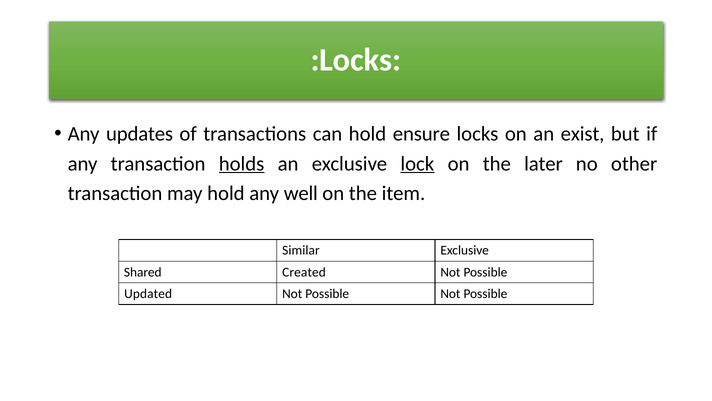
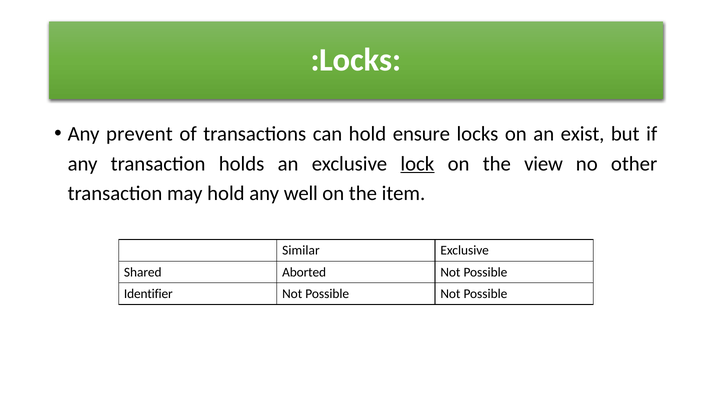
updates: updates -> prevent
holds underline: present -> none
later: later -> view
Created: Created -> Aborted
Updated: Updated -> Identifier
